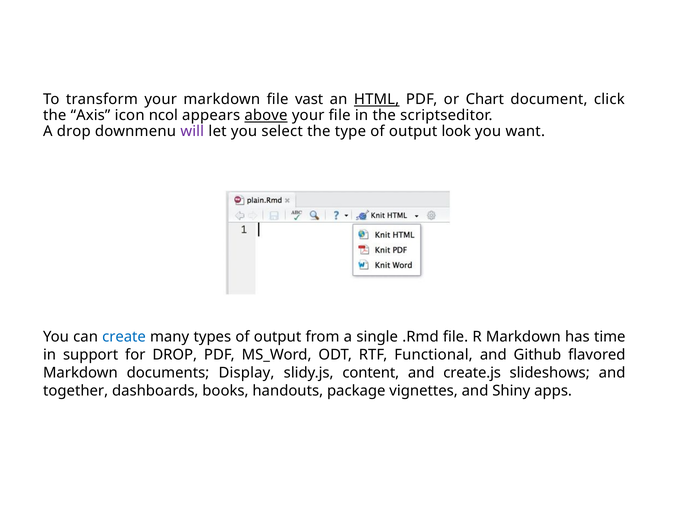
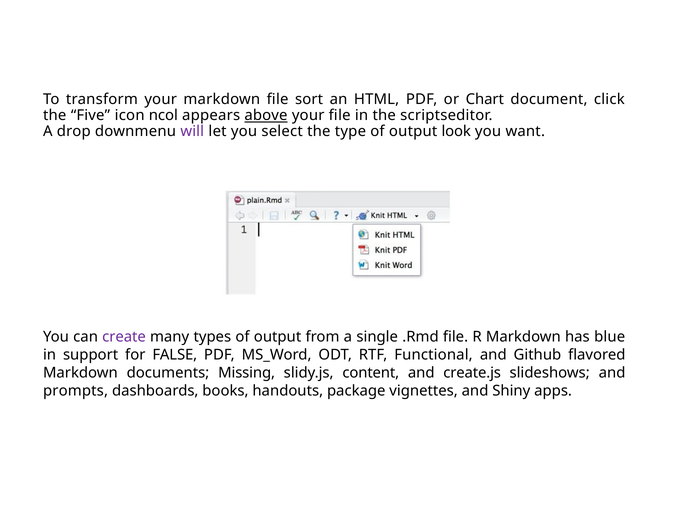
vast: vast -> sort
HTML underline: present -> none
Axis: Axis -> Five
create colour: blue -> purple
time: time -> blue
for DROP: DROP -> FALSE
Display: Display -> Missing
together: together -> prompts
